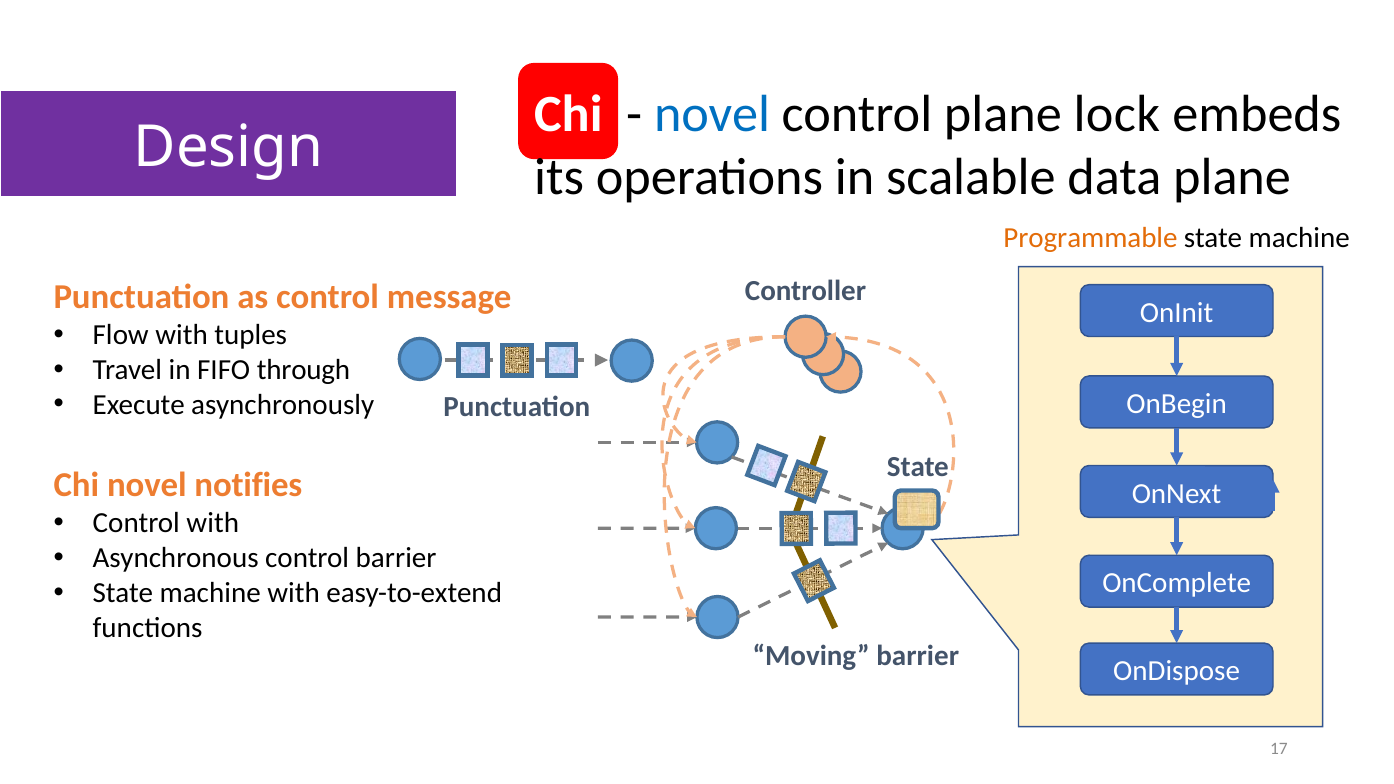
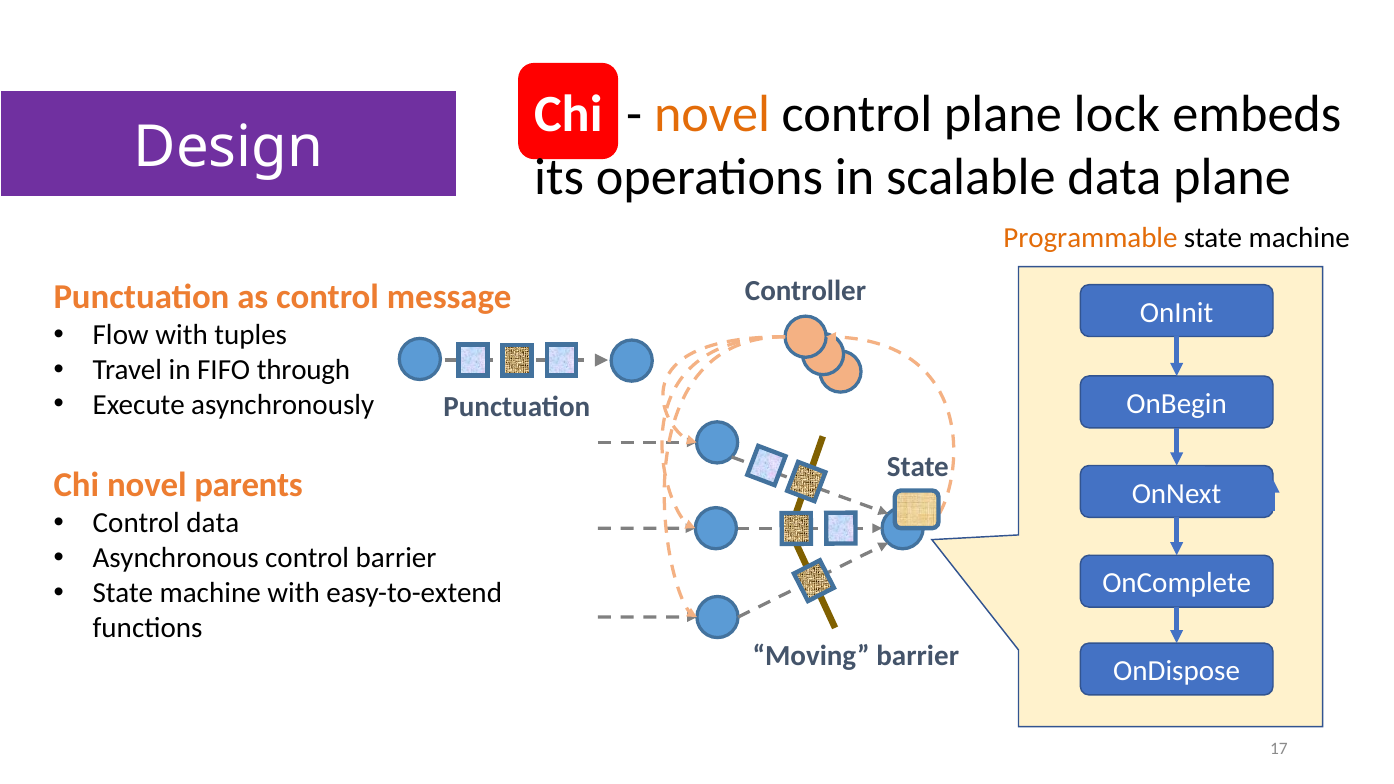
novel at (712, 115) colour: blue -> orange
notifies: notifies -> parents
Control with: with -> data
